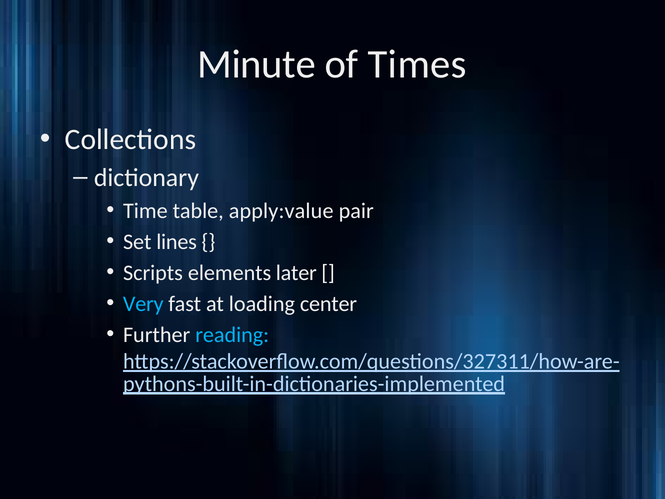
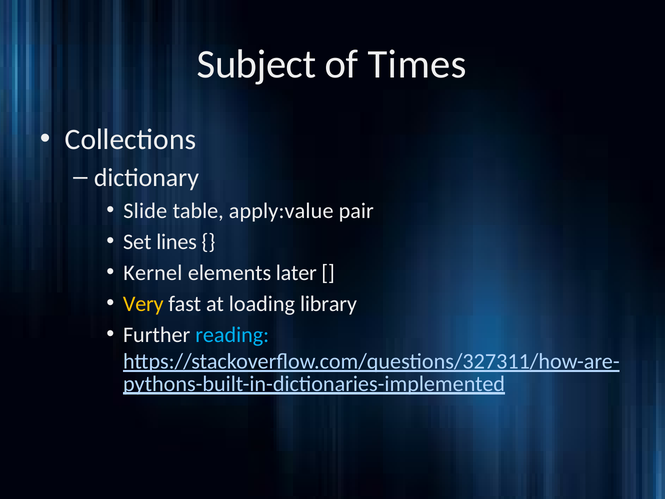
Minute: Minute -> Subject
Time: Time -> Slide
Scripts: Scripts -> Kernel
Very colour: light blue -> yellow
center: center -> library
